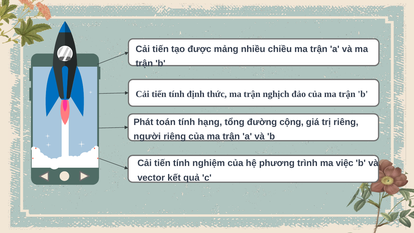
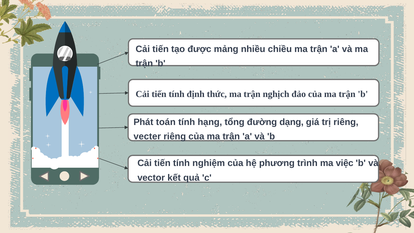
cộng: cộng -> dạng
người: người -> vecter
